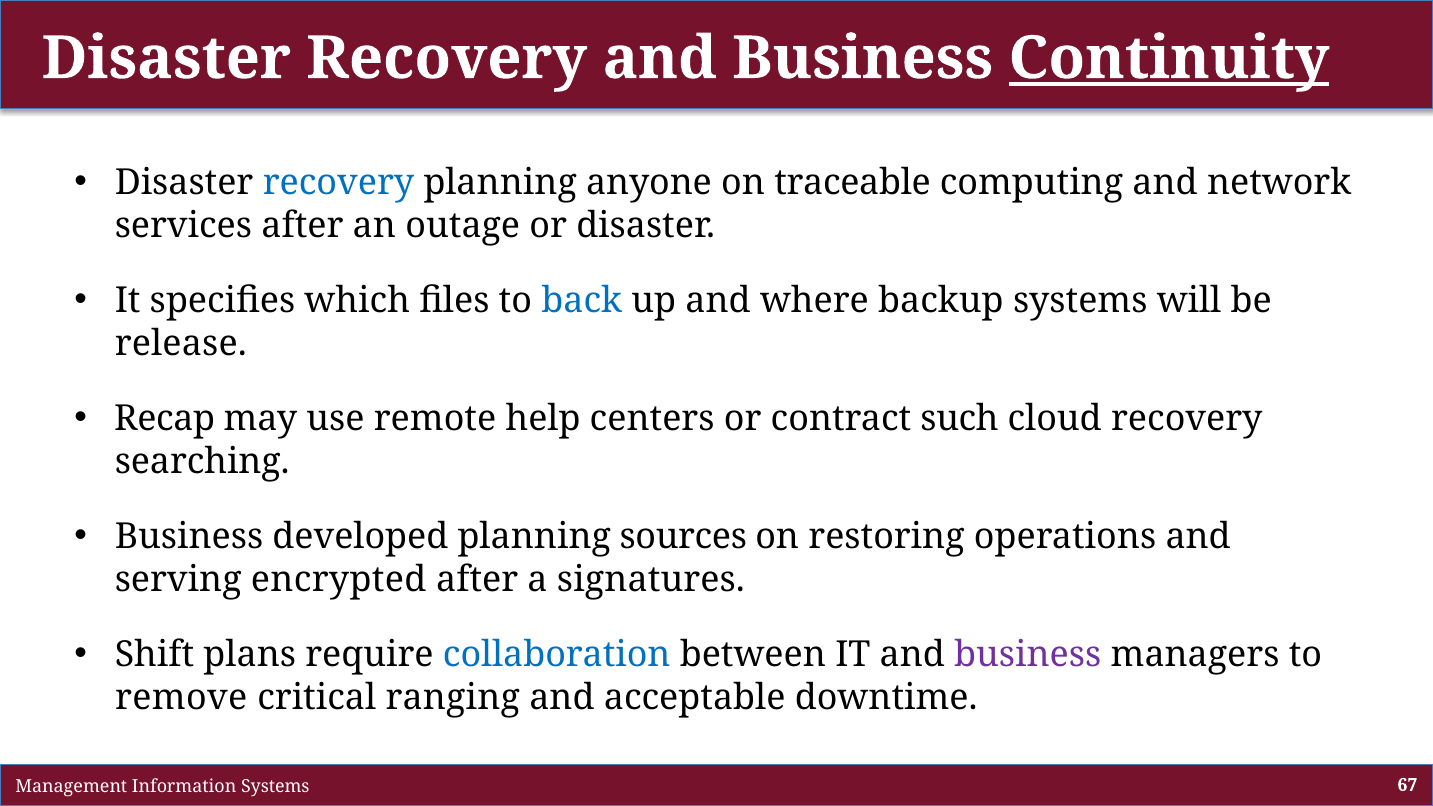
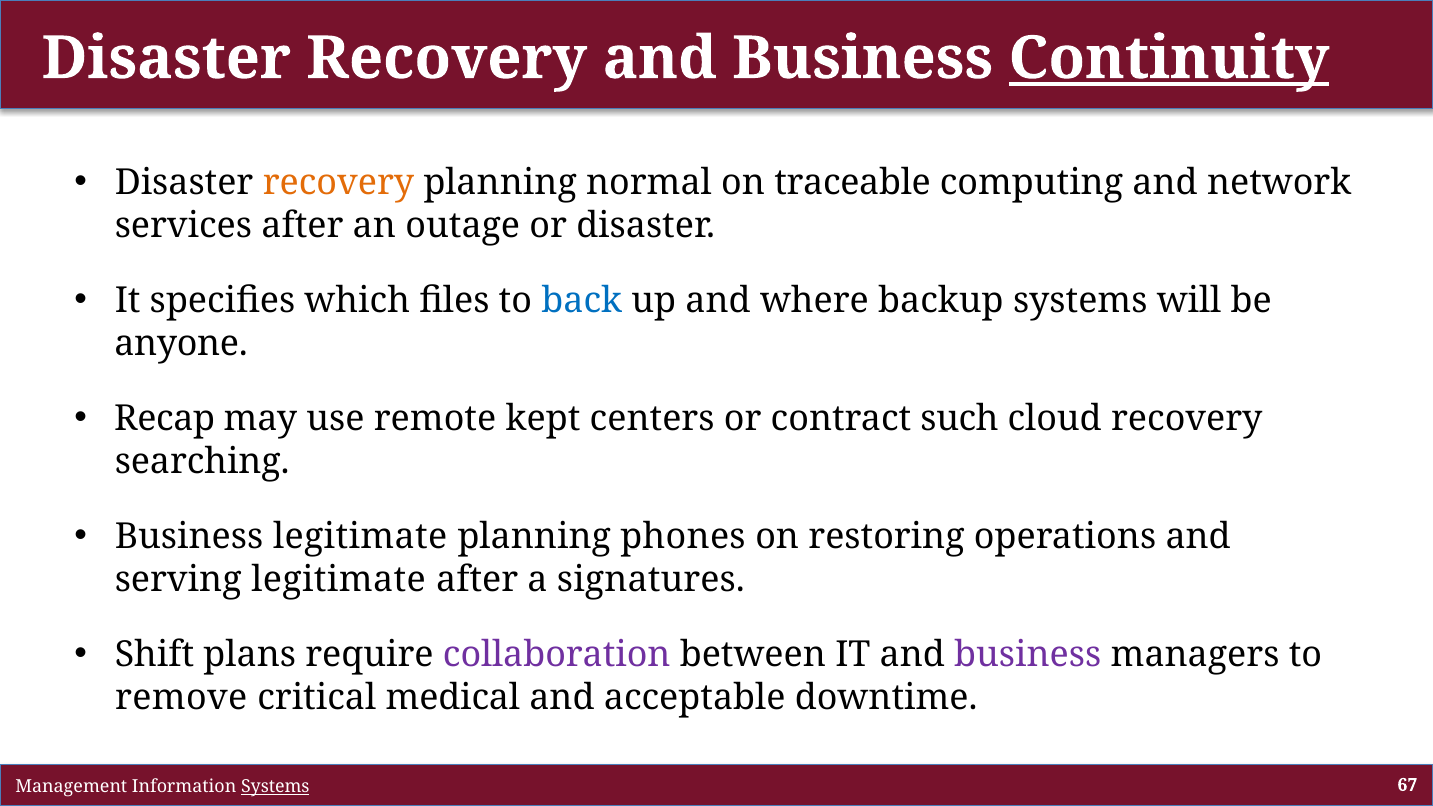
recovery at (338, 182) colour: blue -> orange
anyone: anyone -> normal
release: release -> anyone
help: help -> kept
Business developed: developed -> legitimate
sources: sources -> phones
serving encrypted: encrypted -> legitimate
collaboration colour: blue -> purple
ranging: ranging -> medical
Systems at (275, 787) underline: none -> present
